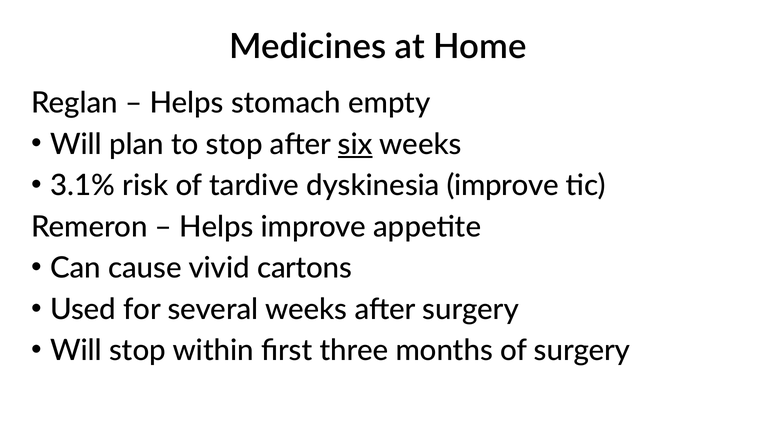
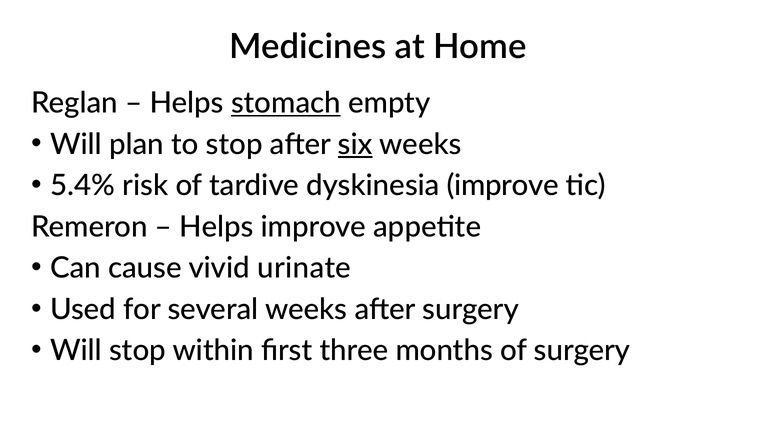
stomach underline: none -> present
3.1%: 3.1% -> 5.4%
cartons: cartons -> urinate
